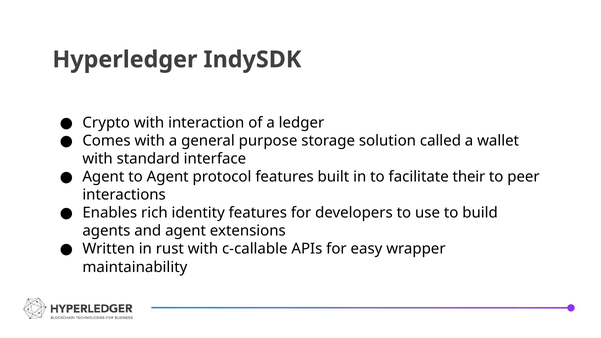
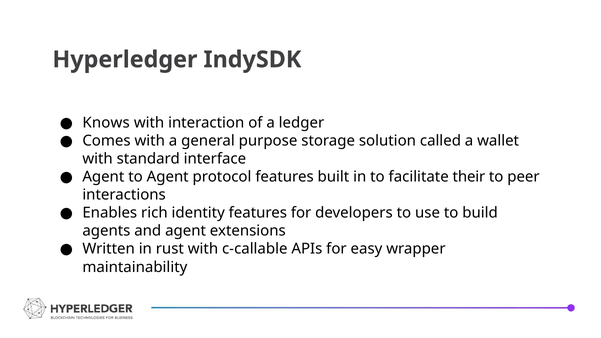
Crypto: Crypto -> Knows
